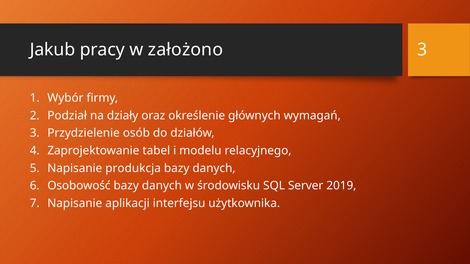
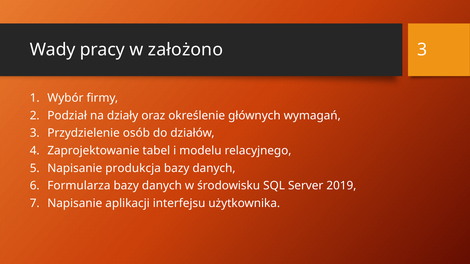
Jakub: Jakub -> Wady
Osobowość: Osobowość -> Formularza
